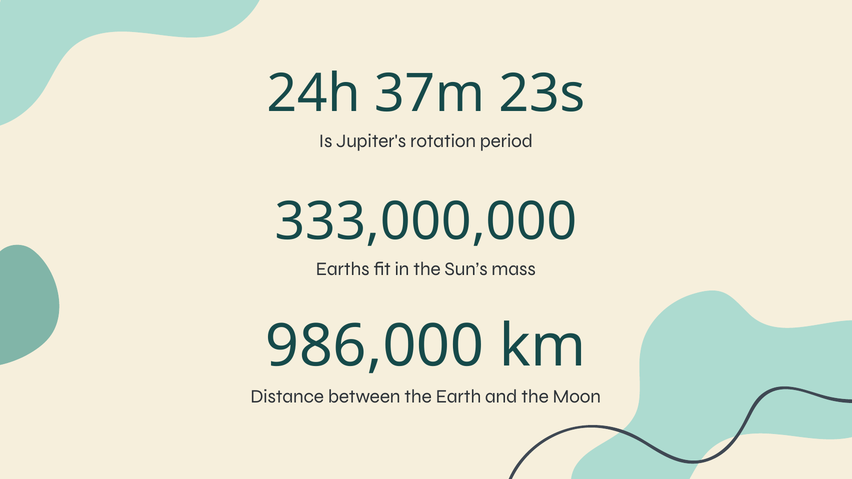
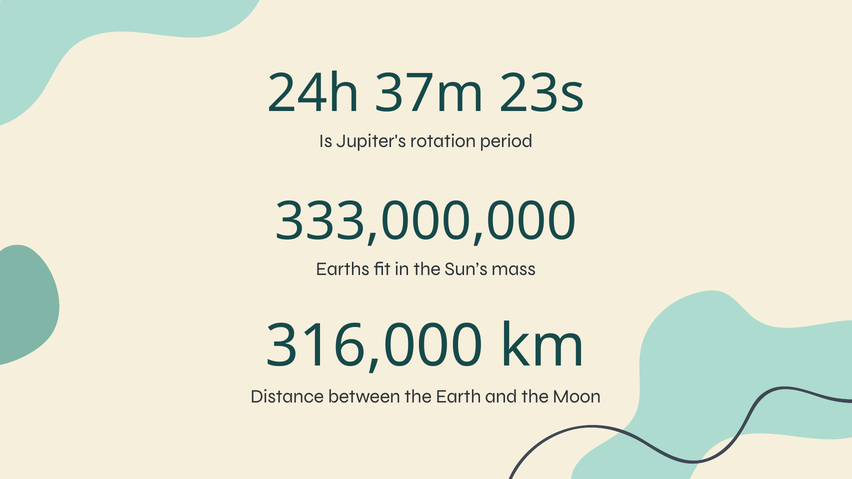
986,000: 986,000 -> 316,000
